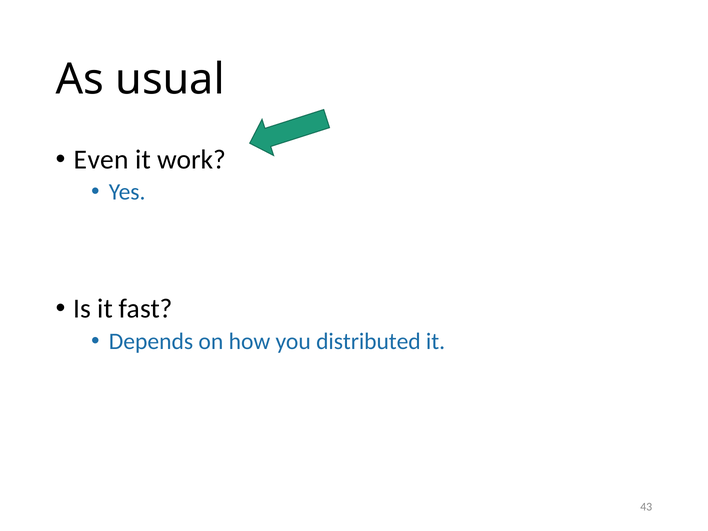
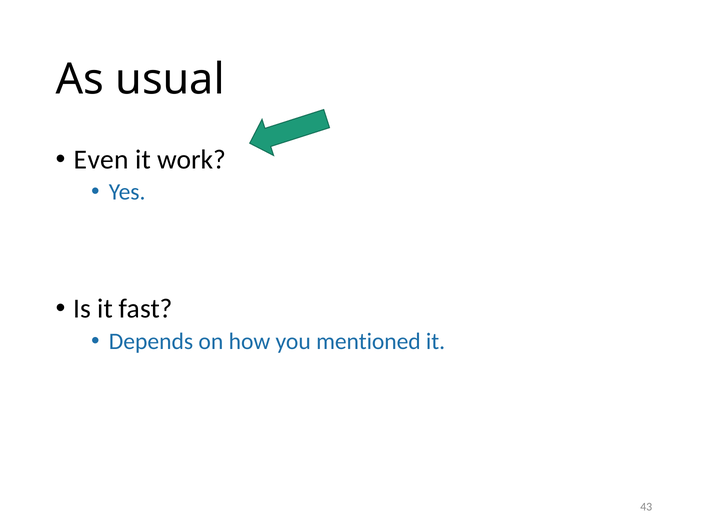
distributed: distributed -> mentioned
